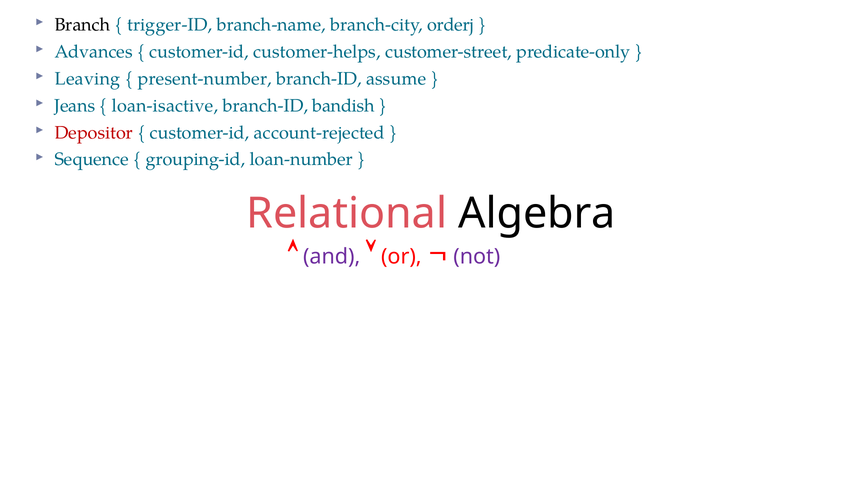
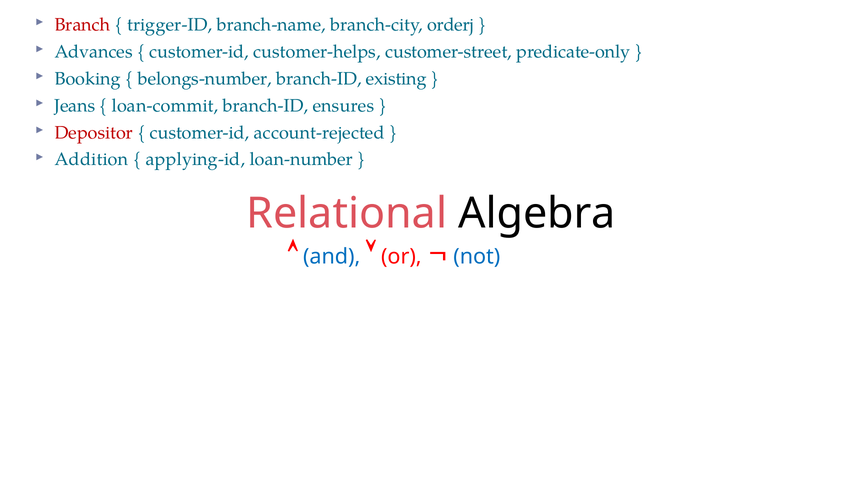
Branch colour: black -> red
Leaving: Leaving -> Booking
present-number: present-number -> belongs-number
assume: assume -> existing
loan-isactive: loan-isactive -> loan-commit
bandish: bandish -> ensures
Sequence: Sequence -> Addition
grouping-id: grouping-id -> applying-id
and colour: purple -> blue
not colour: purple -> blue
